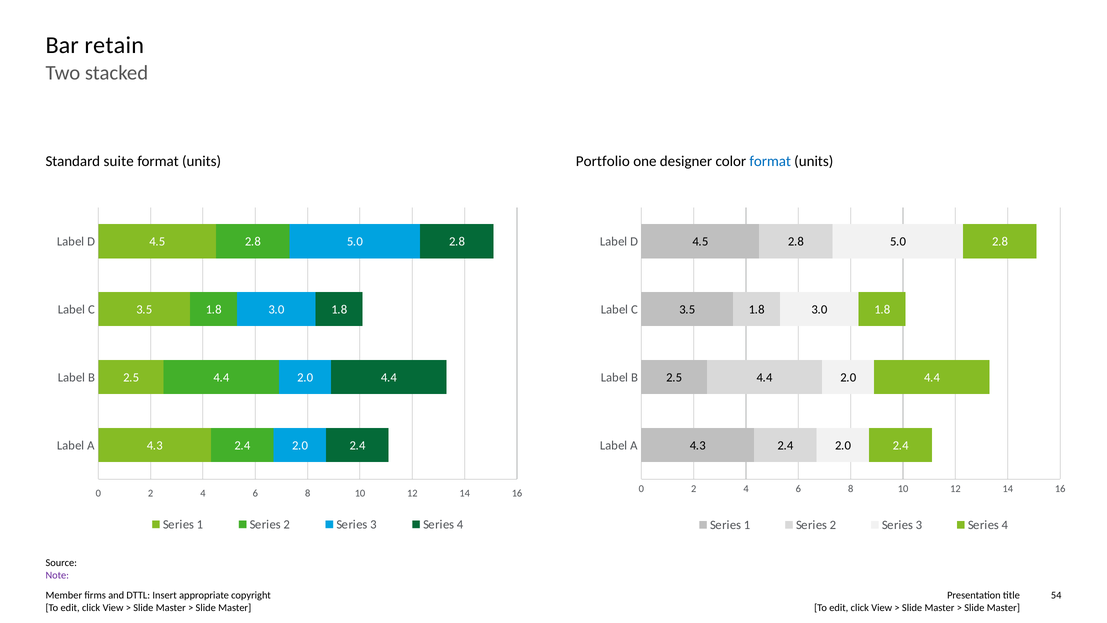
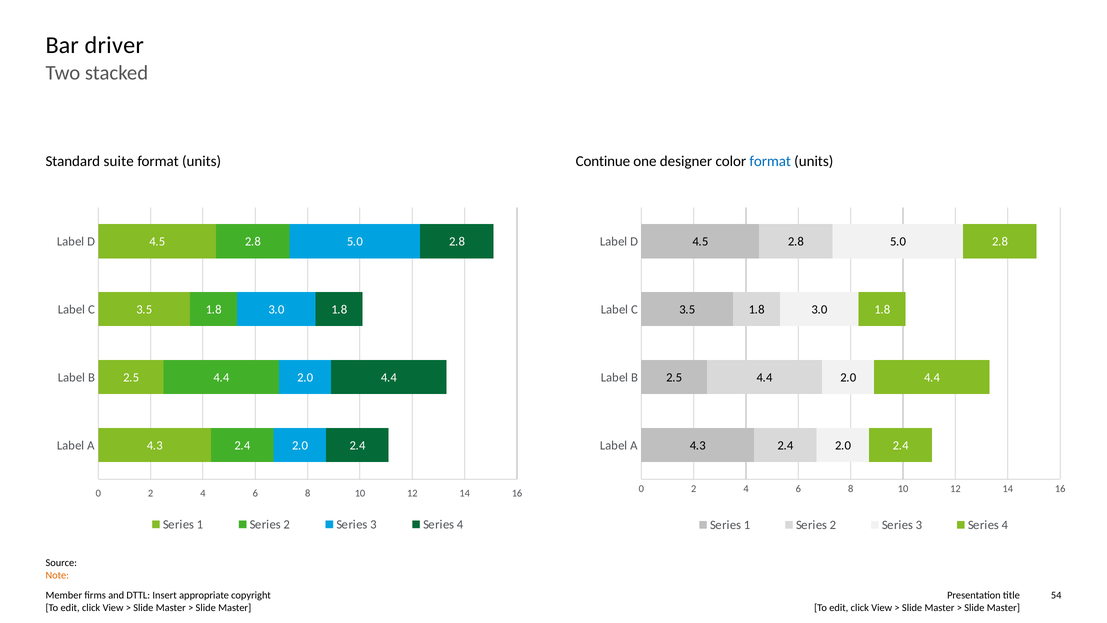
retain: retain -> driver
Portfolio: Portfolio -> Continue
Note colour: purple -> orange
